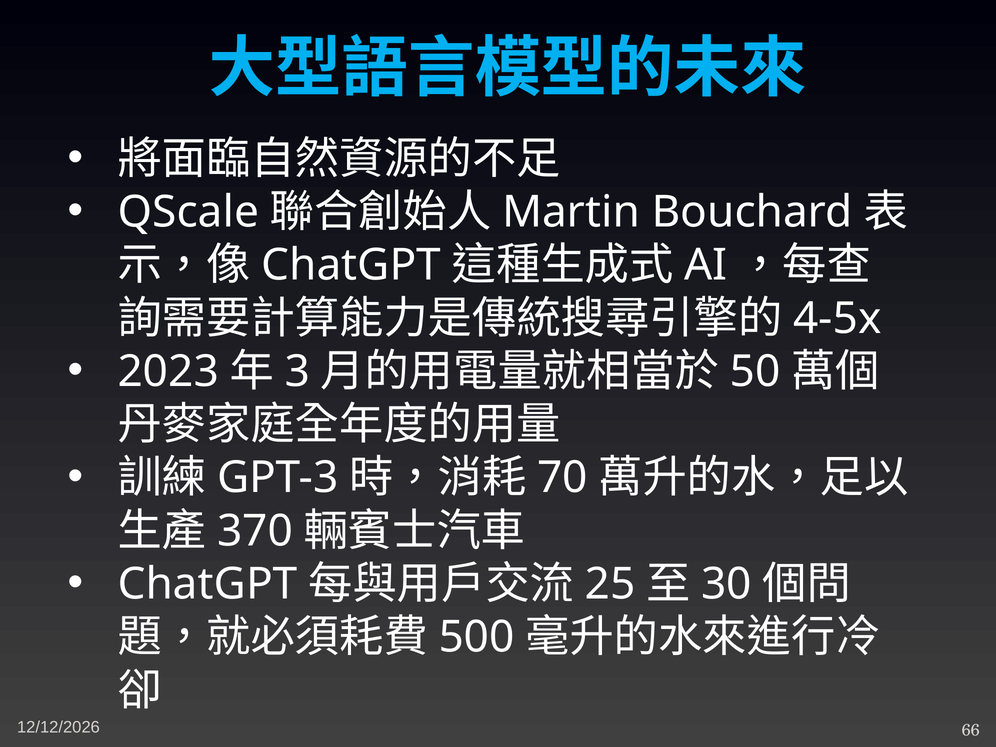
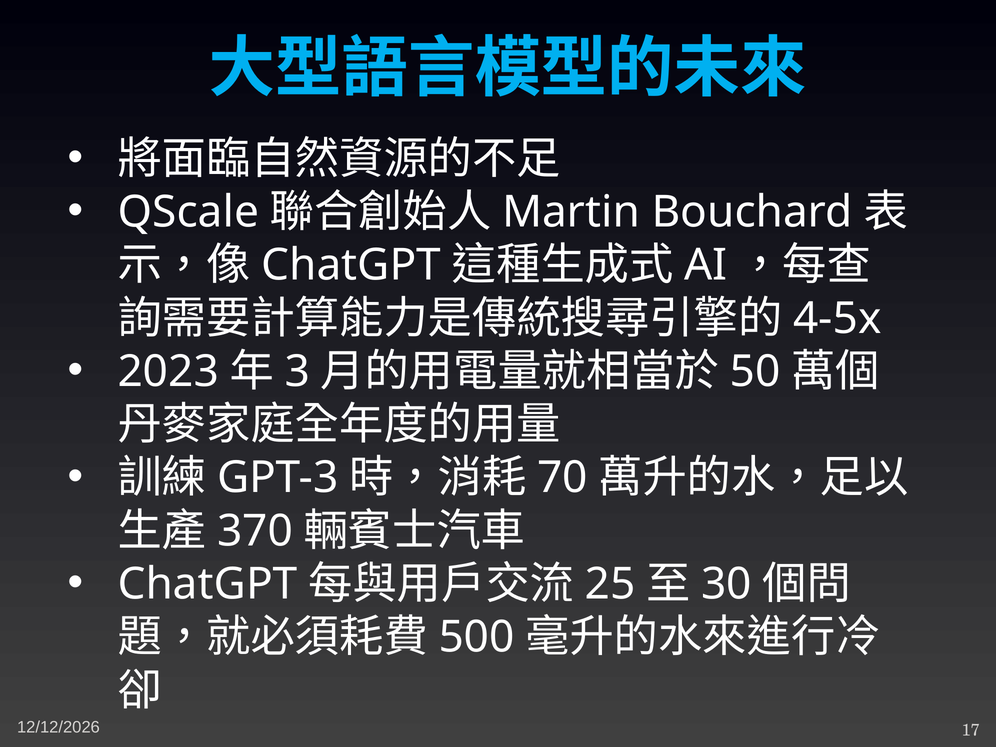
66: 66 -> 17
